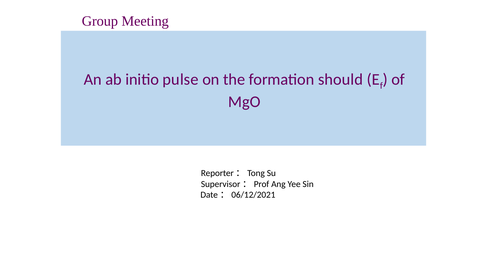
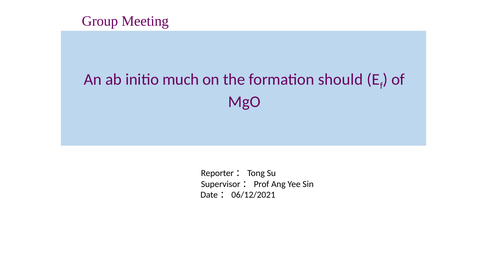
pulse: pulse -> much
